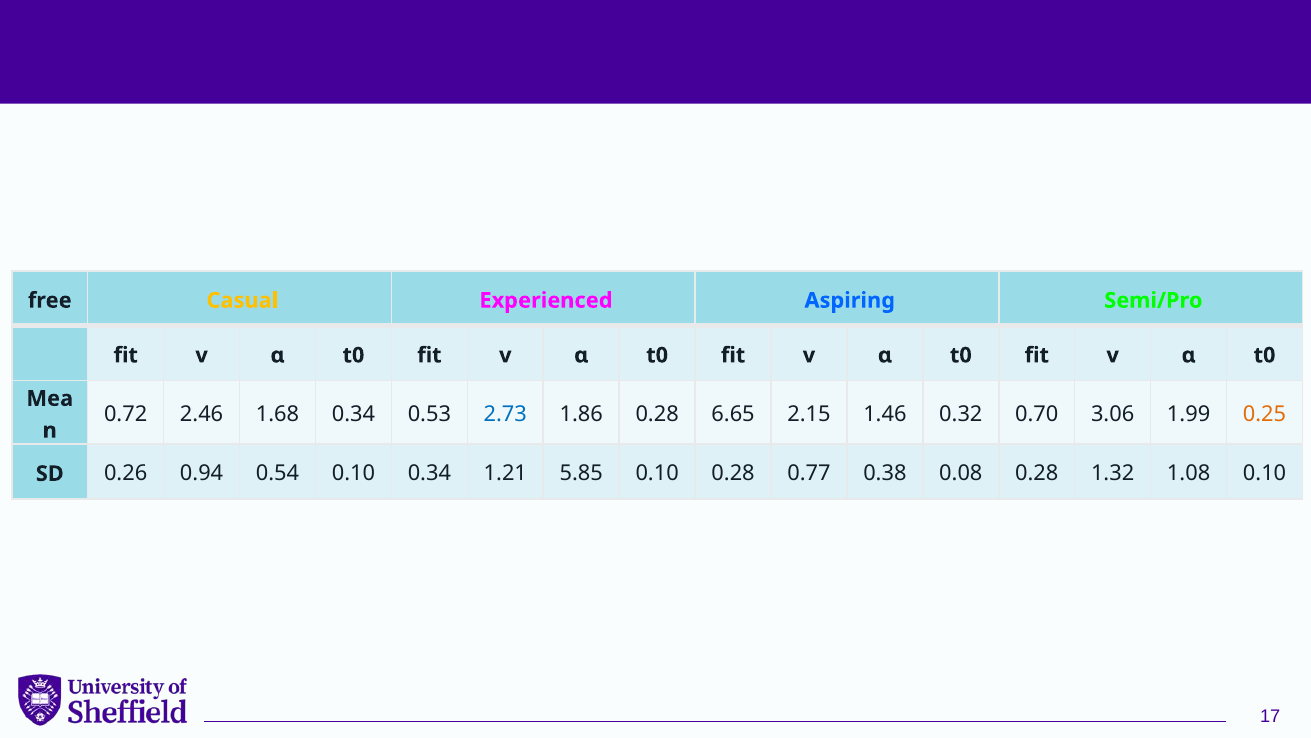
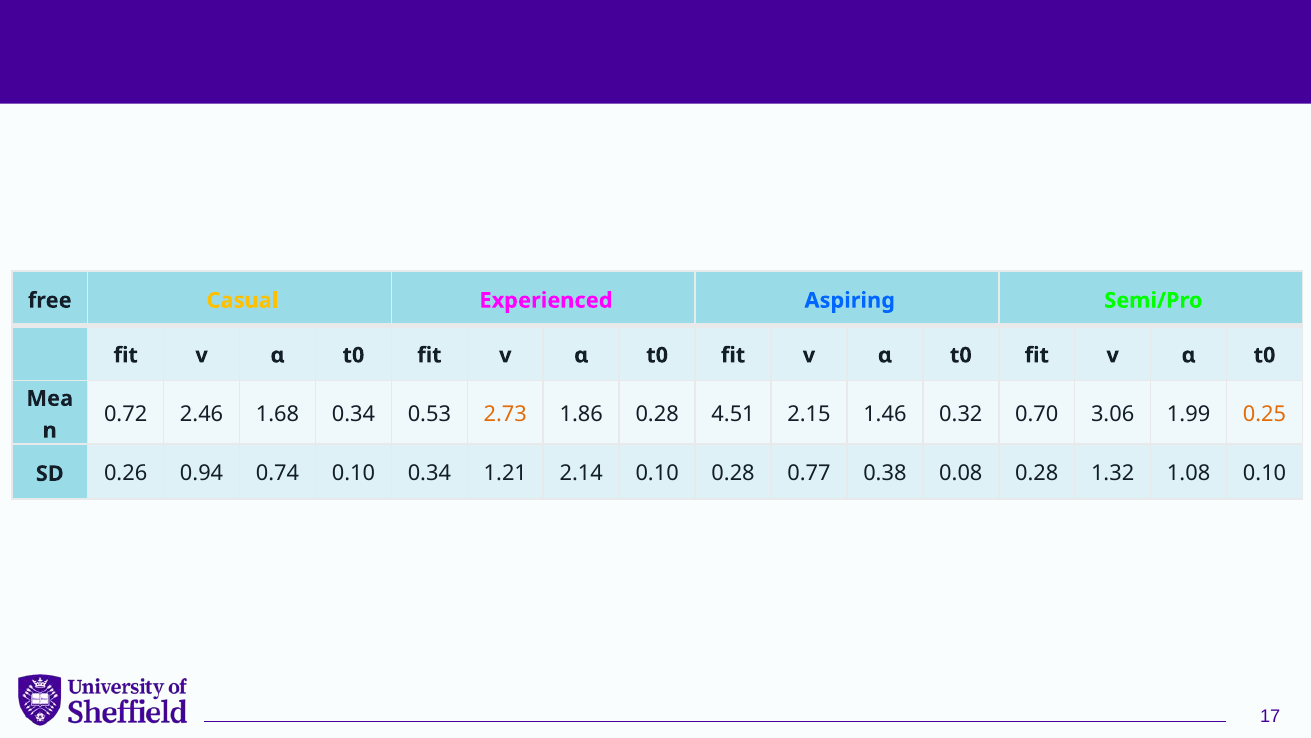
2.73 colour: blue -> orange
6.65: 6.65 -> 4.51
0.54: 0.54 -> 0.74
5.85: 5.85 -> 2.14
